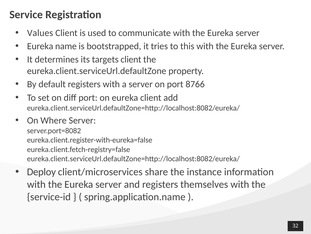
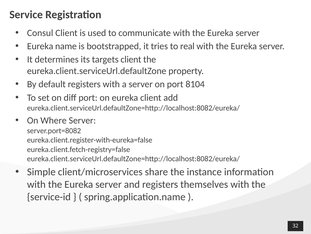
Values: Values -> Consul
this: this -> real
8766: 8766 -> 8104
Deploy: Deploy -> Simple
